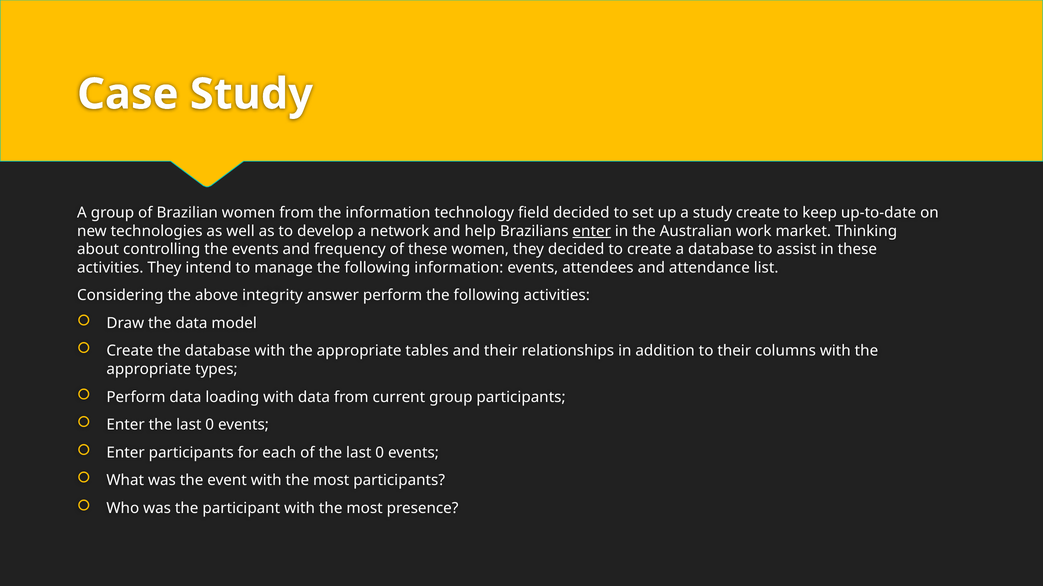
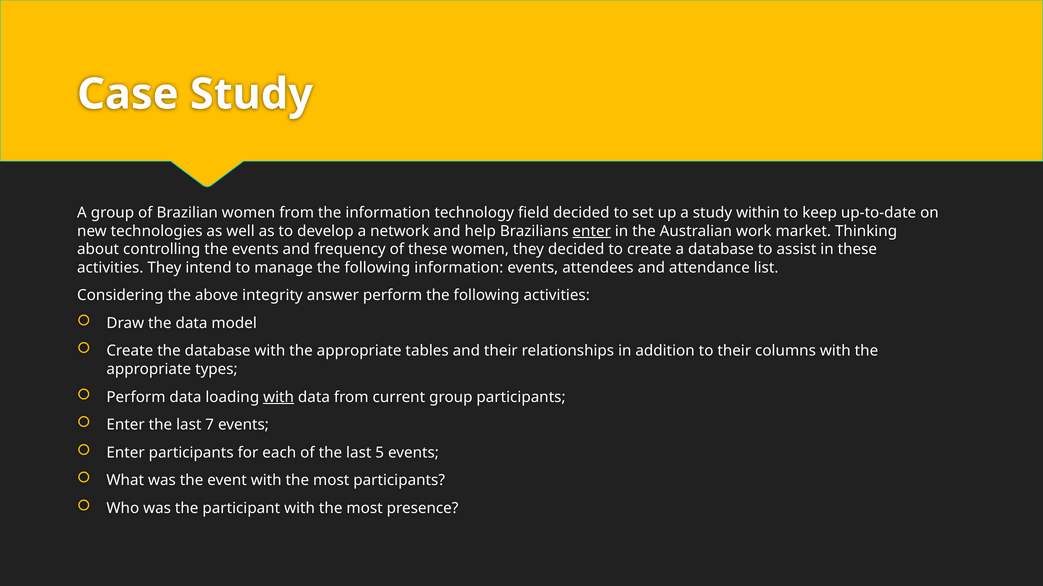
study create: create -> within
with at (279, 397) underline: none -> present
Enter the last 0: 0 -> 7
of the last 0: 0 -> 5
